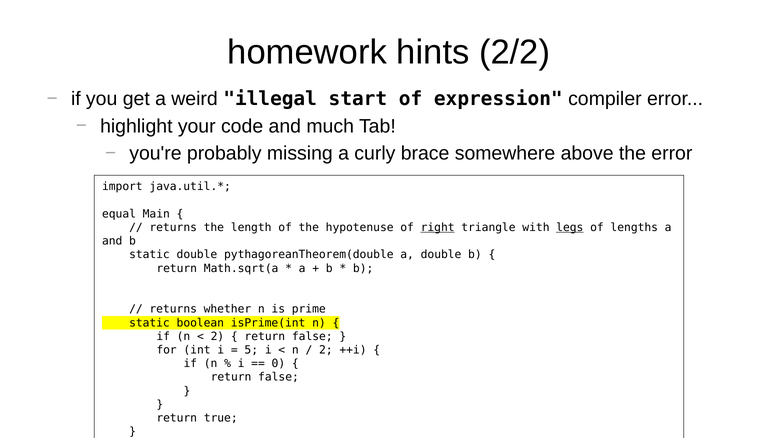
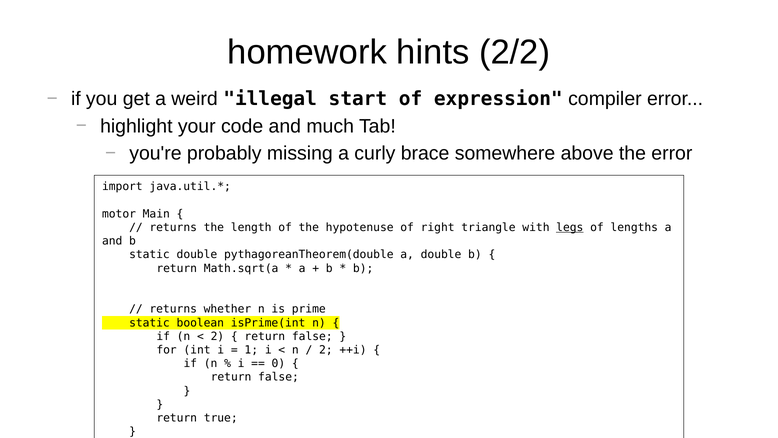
equal: equal -> motor
right underline: present -> none
5: 5 -> 1
